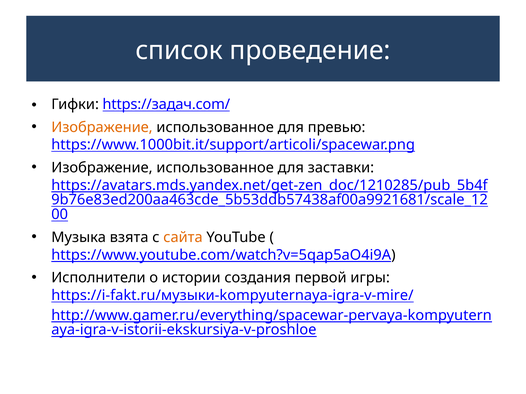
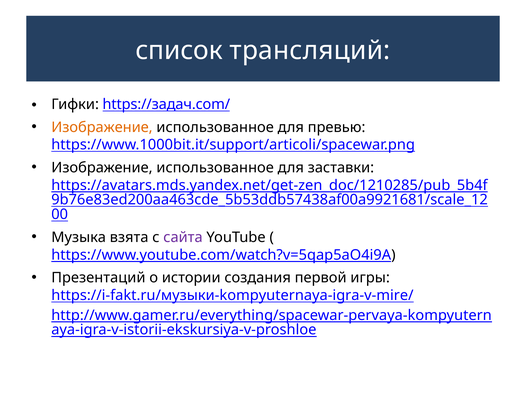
проведение: проведение -> трансляций
сайта colour: orange -> purple
Исполнители: Исполнители -> Презентаций
